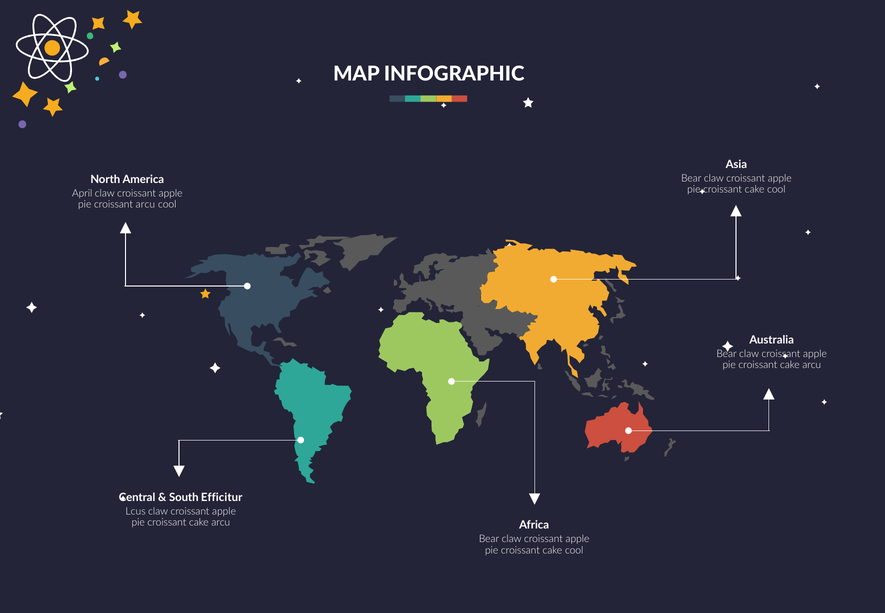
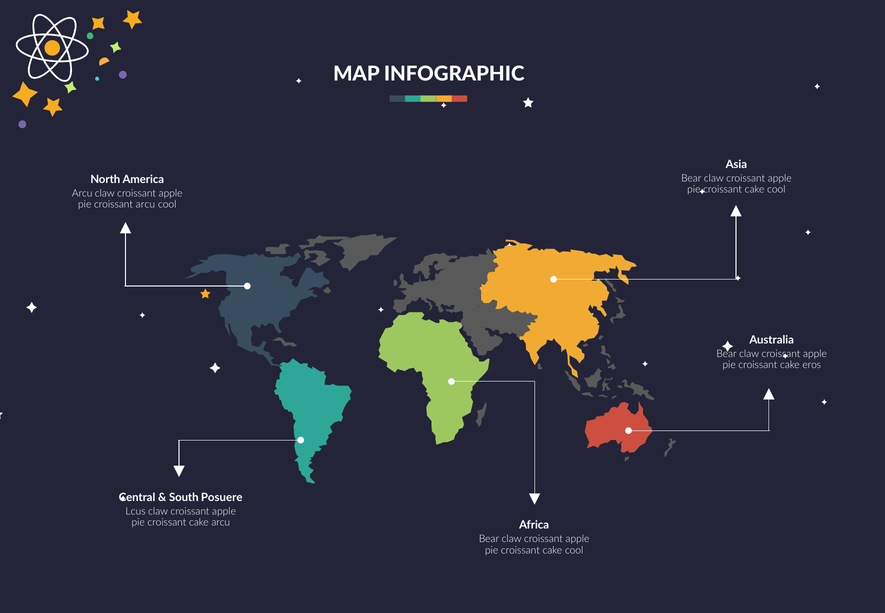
April at (82, 193): April -> Arcu
arcu at (812, 365): arcu -> eros
Efficitur: Efficitur -> Posuere
